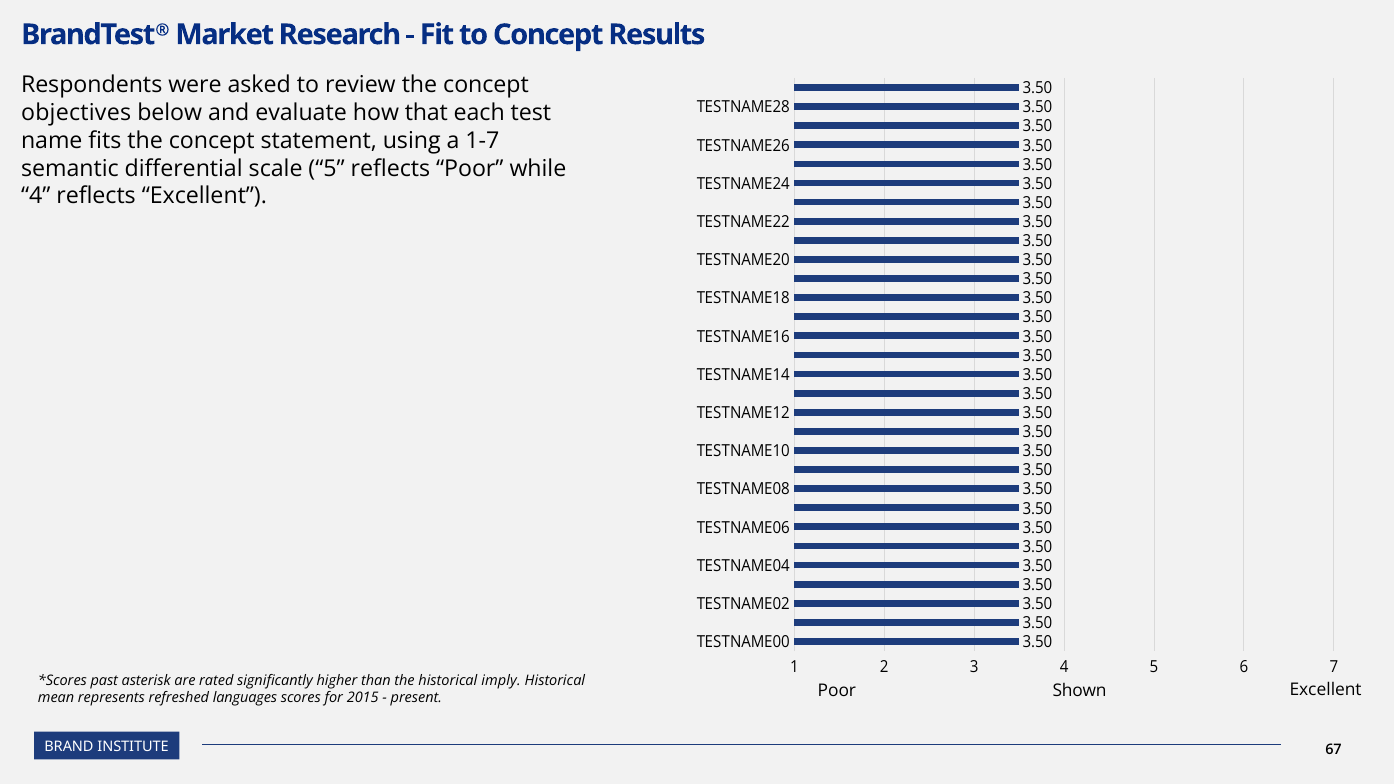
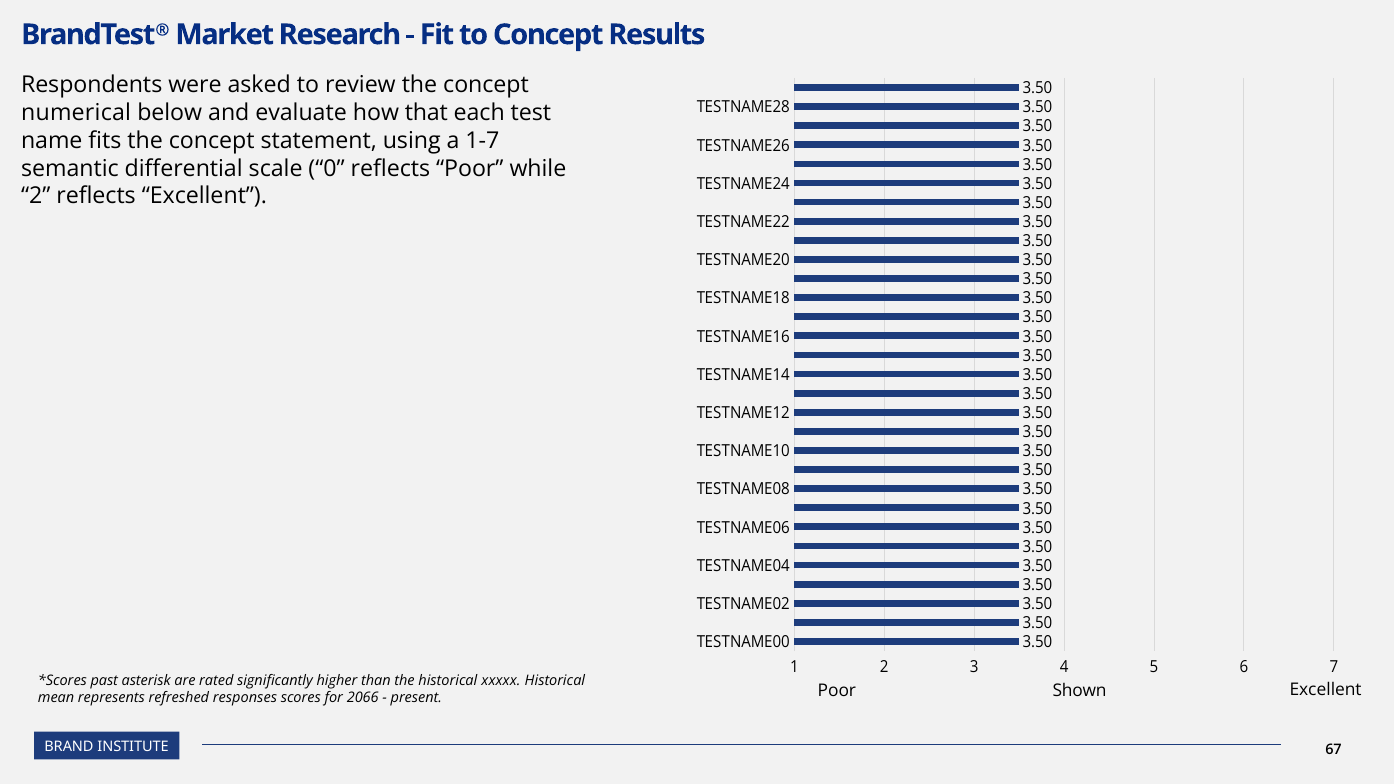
objectives: objectives -> numerical
scale 5: 5 -> 0
4 at (36, 196): 4 -> 2
imply: imply -> xxxxx
languages: languages -> responses
2015: 2015 -> 2066
